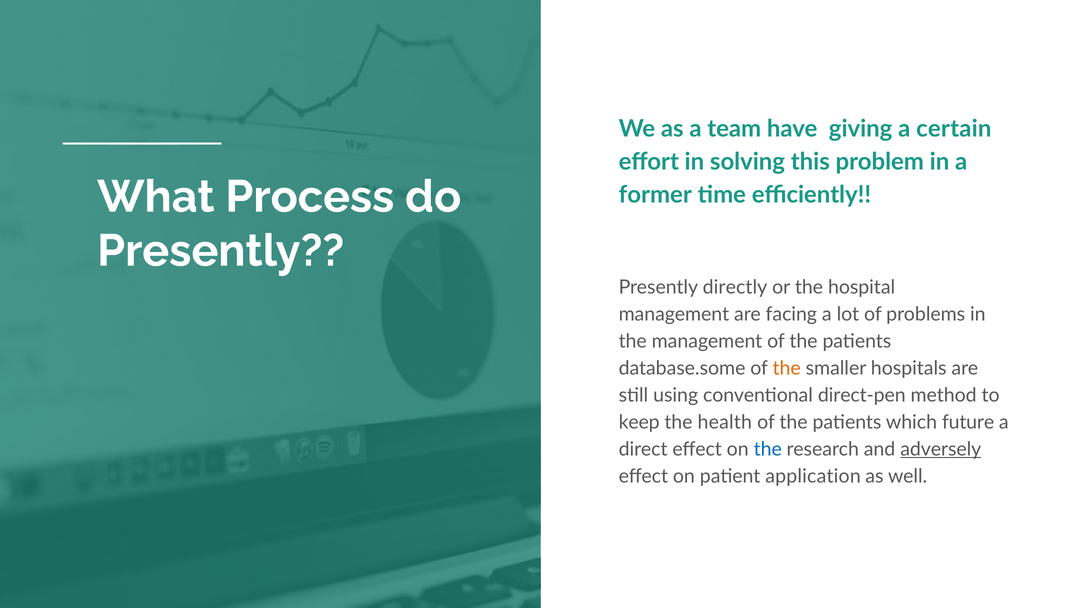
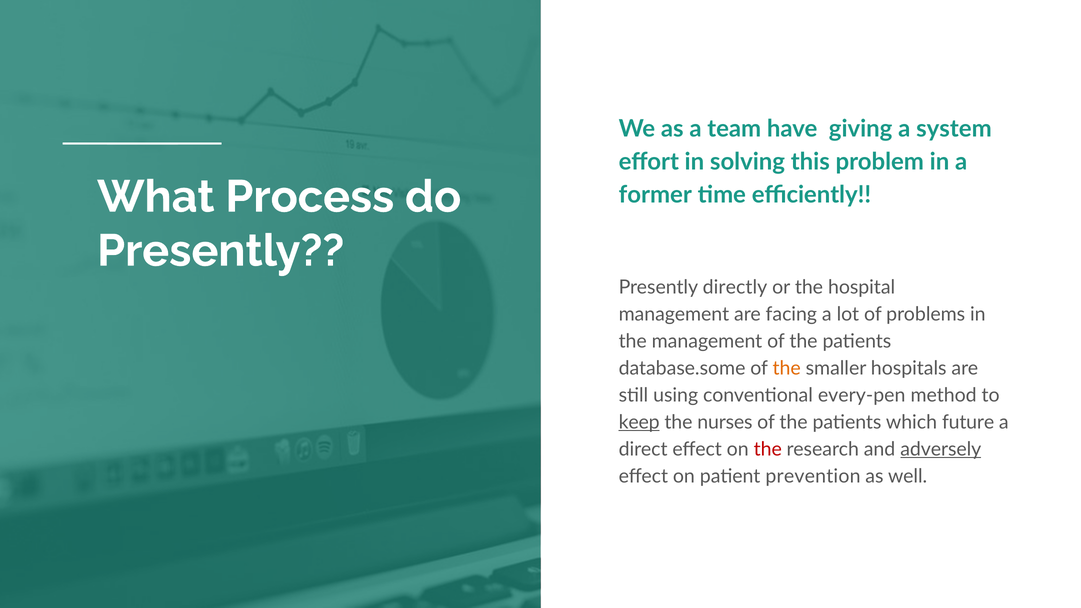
certain: certain -> system
direct-pen: direct-pen -> every-pen
keep underline: none -> present
health: health -> nurses
the at (768, 449) colour: blue -> red
application: application -> prevention
